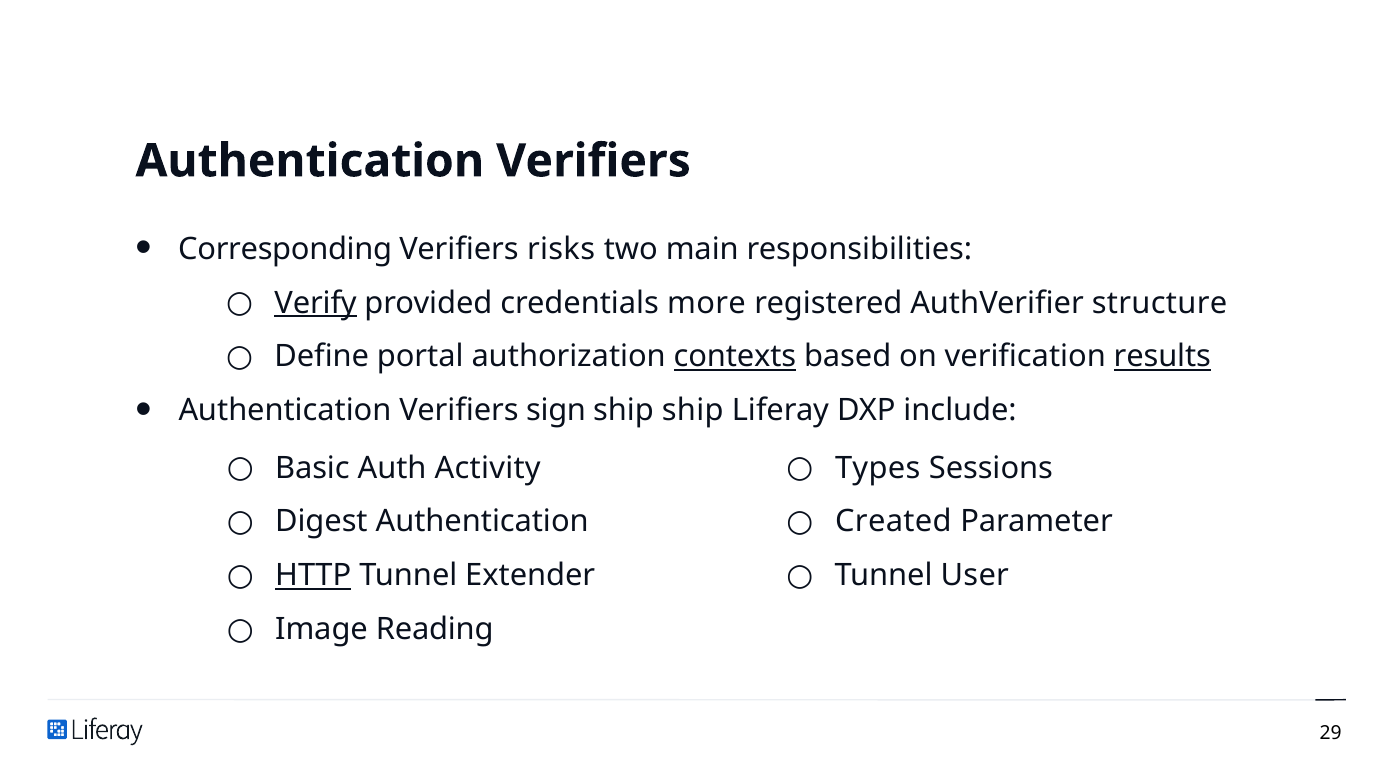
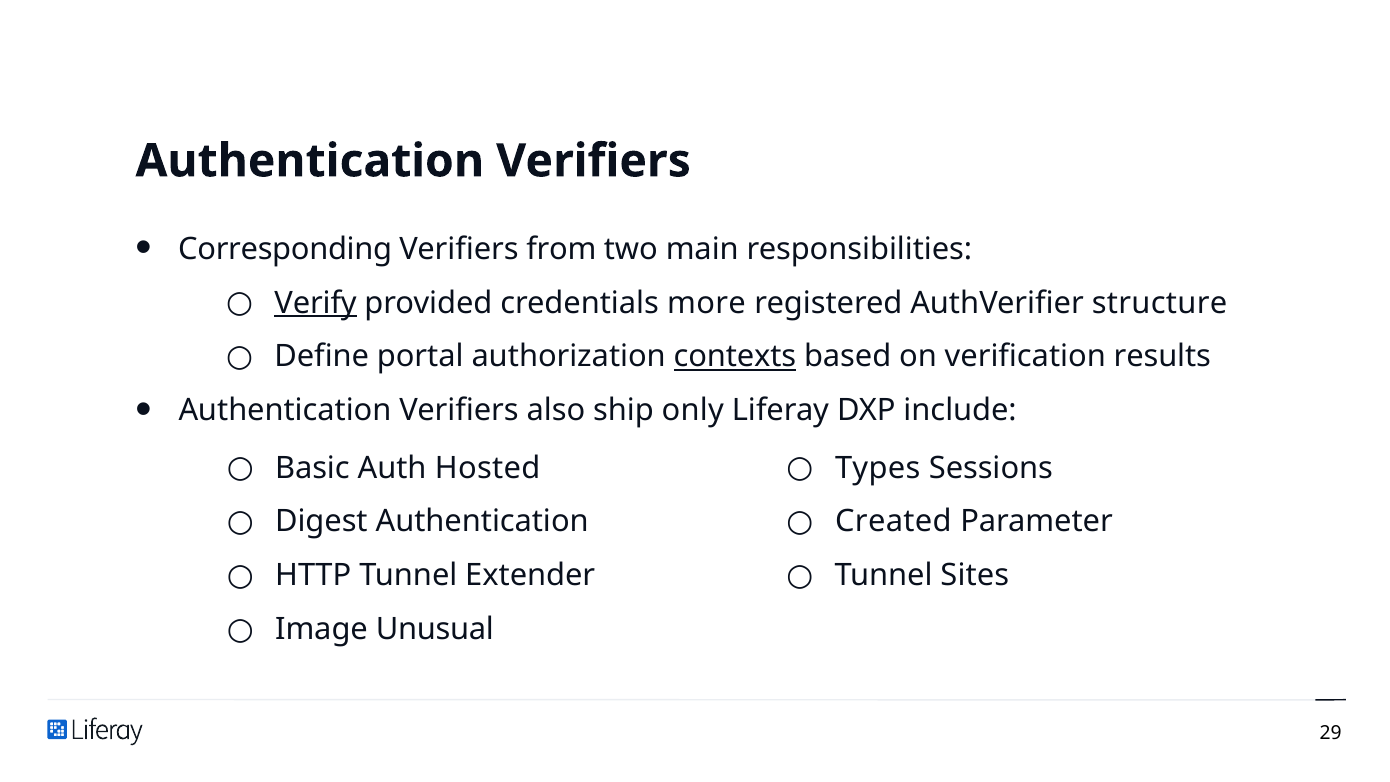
risks: risks -> from
results underline: present -> none
sign: sign -> also
ship ship: ship -> only
Activity: Activity -> Hosted
HTTP underline: present -> none
User: User -> Sites
Reading: Reading -> Unusual
